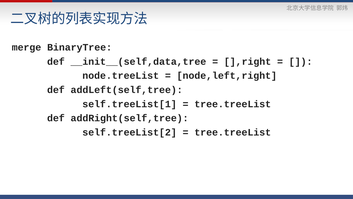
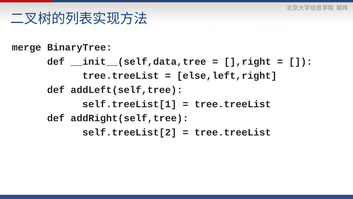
node.treeList at (121, 76): node.treeList -> tree.treeList
node,left,right: node,left,right -> else,left,right
